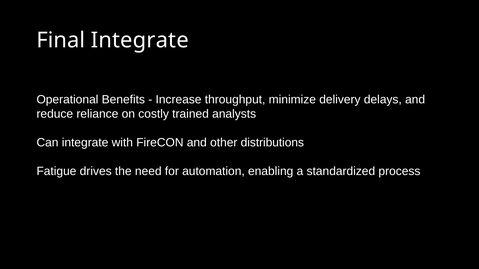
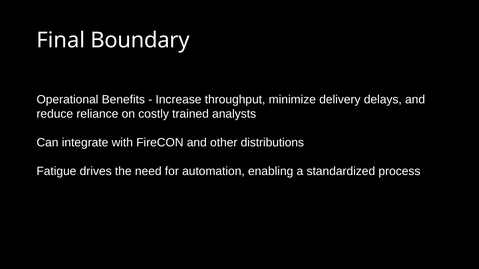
Final Integrate: Integrate -> Boundary
